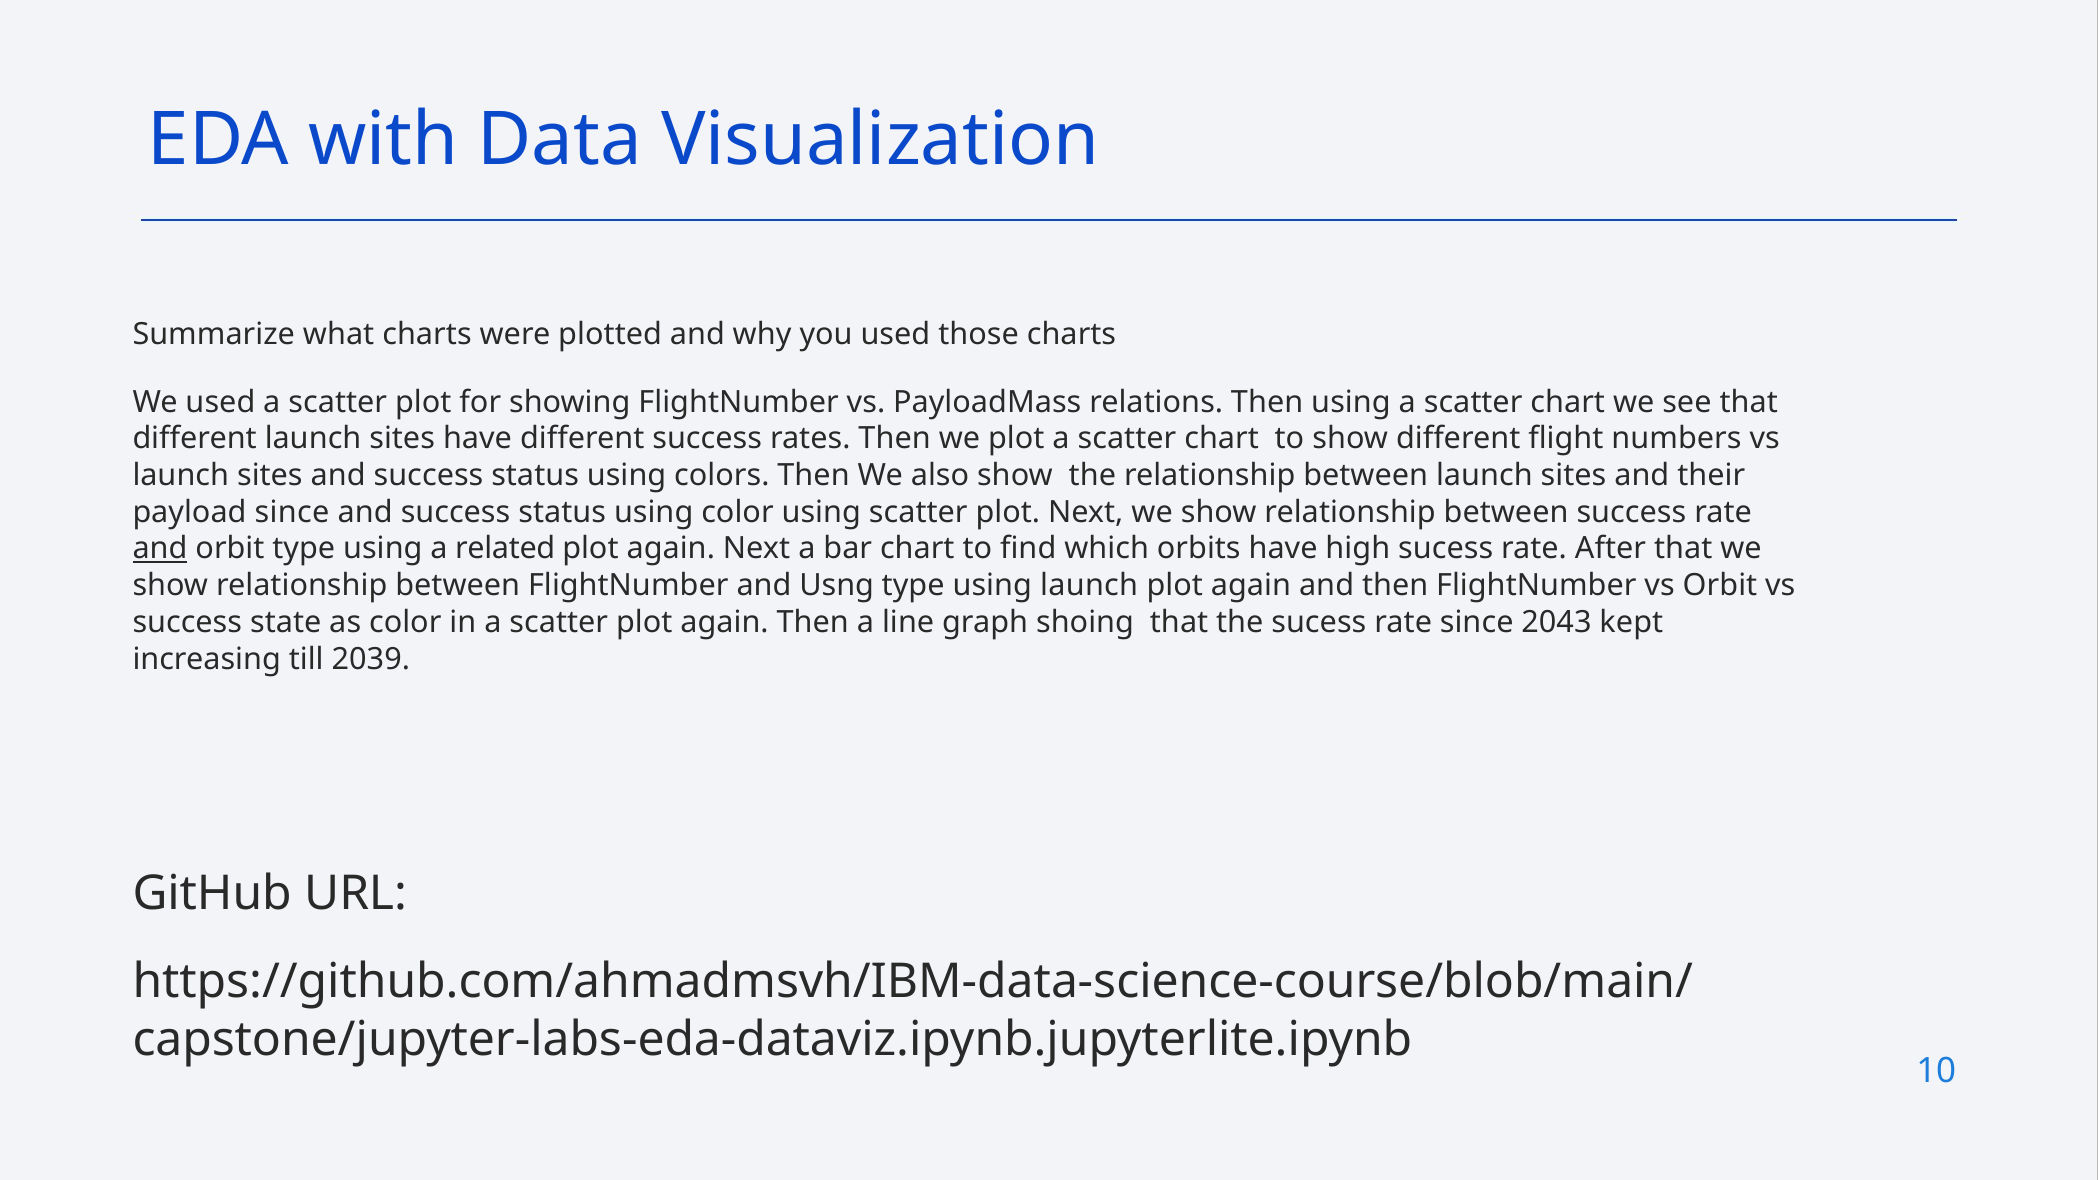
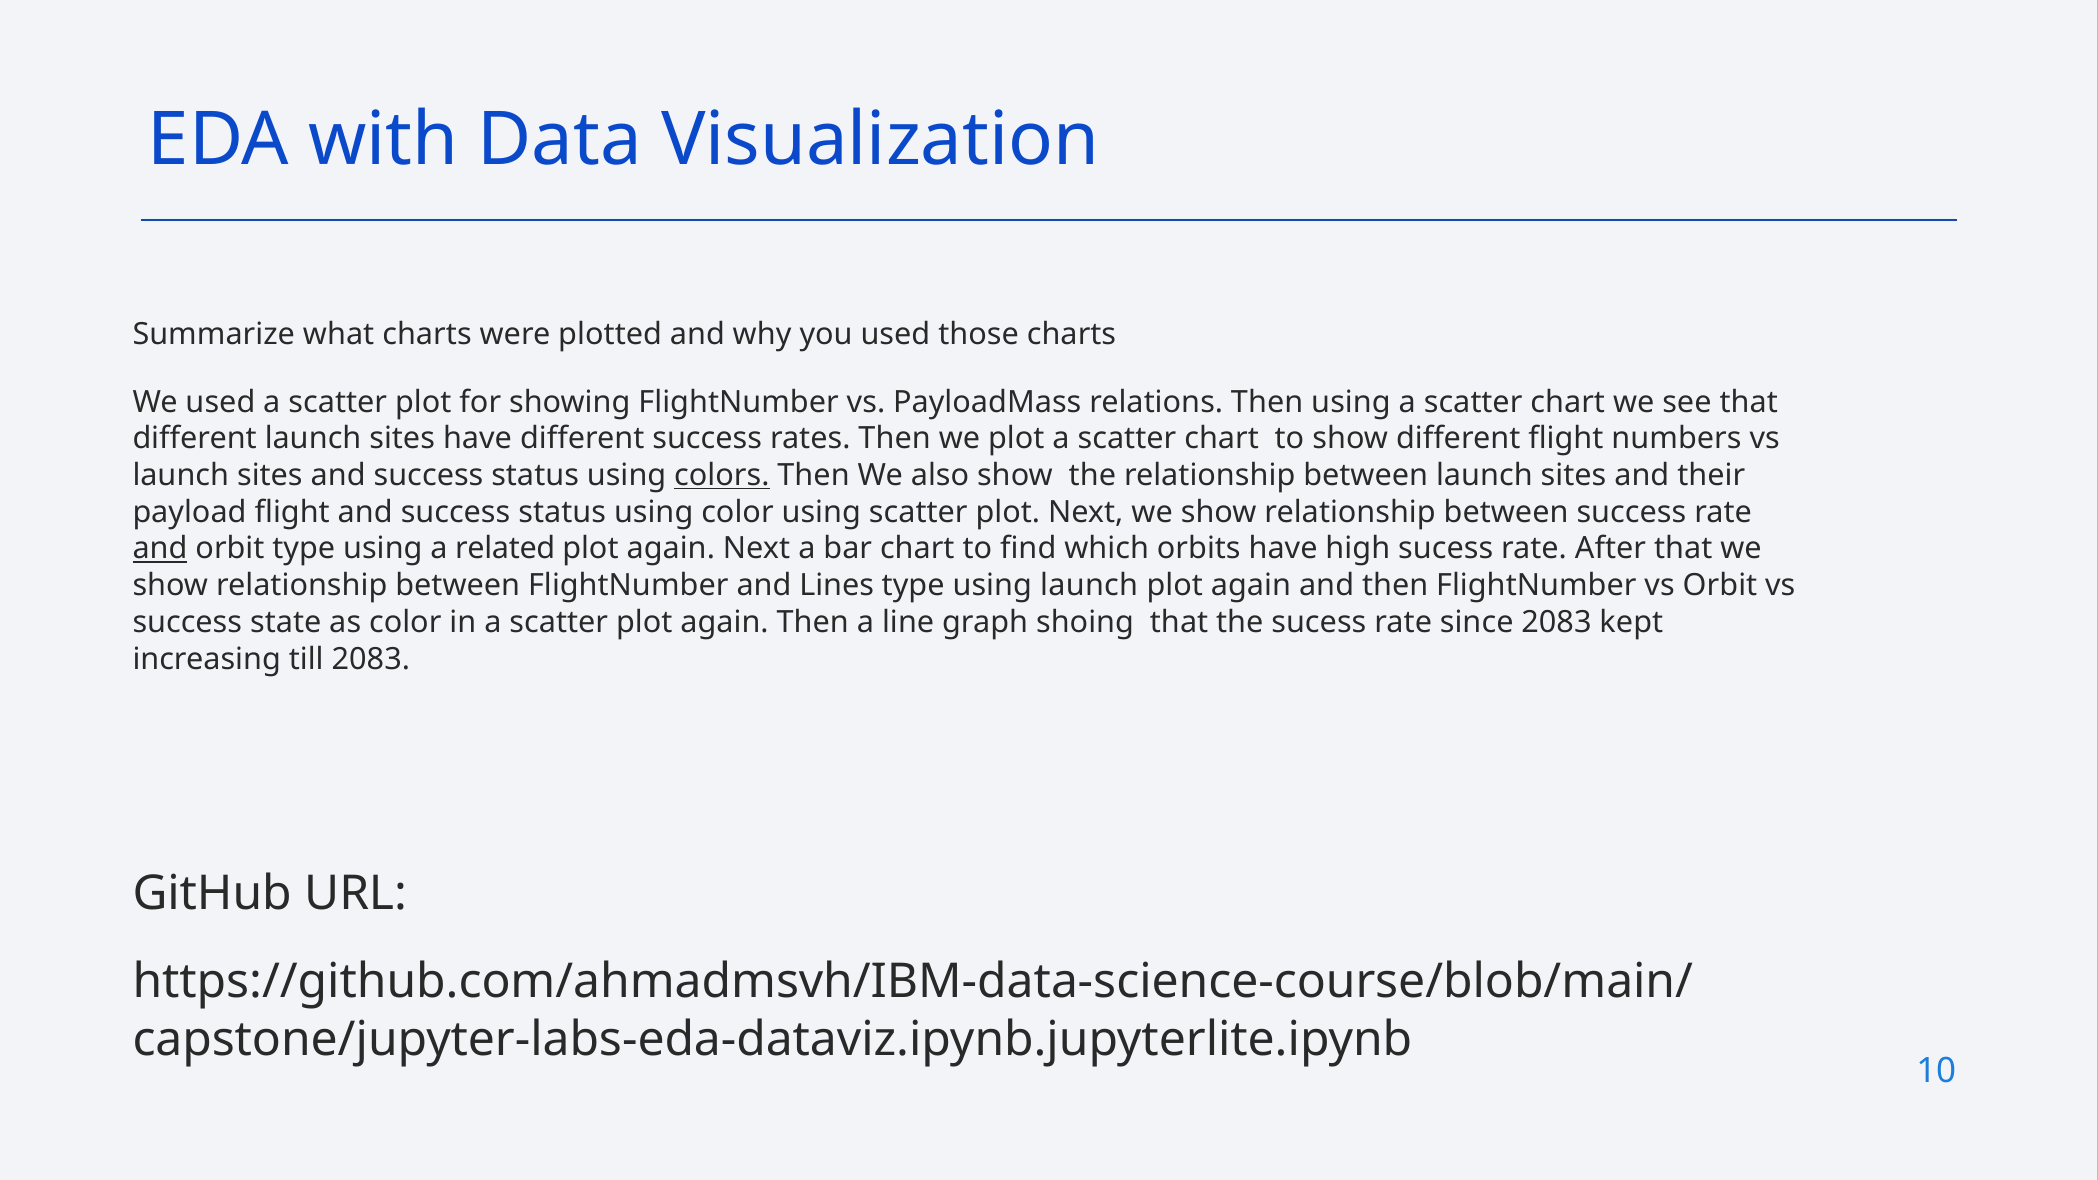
colors underline: none -> present
payload since: since -> flight
Usng: Usng -> Lines
since 2043: 2043 -> 2083
till 2039: 2039 -> 2083
